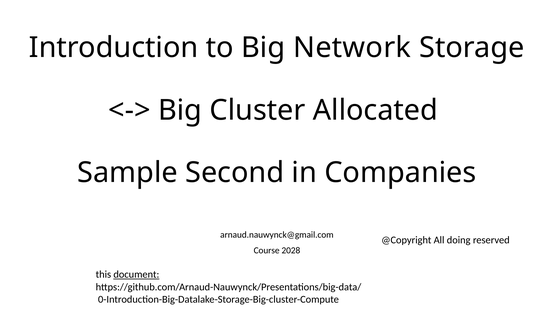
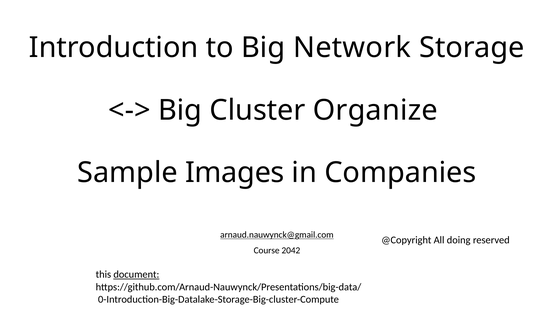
Allocated: Allocated -> Organize
Second: Second -> Images
arnaud.nauwynck@gmail.com underline: none -> present
2028: 2028 -> 2042
